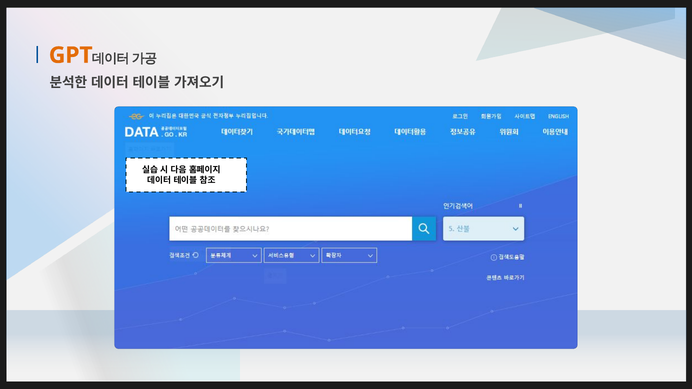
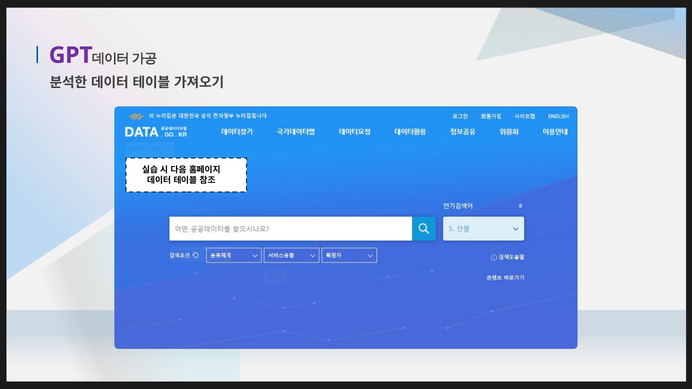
GPT colour: orange -> purple
